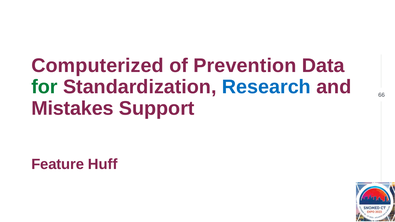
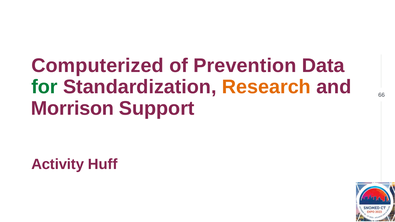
Research colour: blue -> orange
Mistakes: Mistakes -> Morrison
Feature: Feature -> Activity
